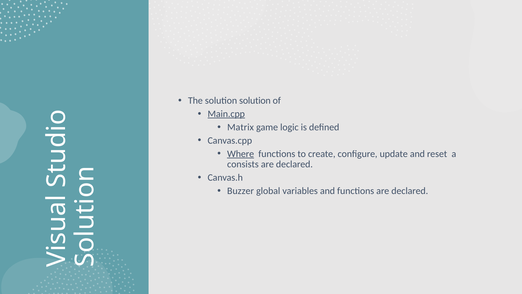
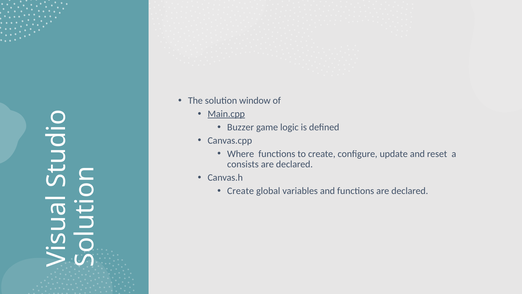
solution solution: solution -> window
Matrix: Matrix -> Buzzer
Where underline: present -> none
Buzzer at (241, 191): Buzzer -> Create
